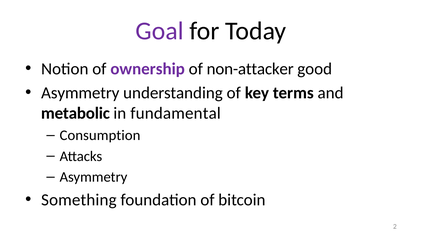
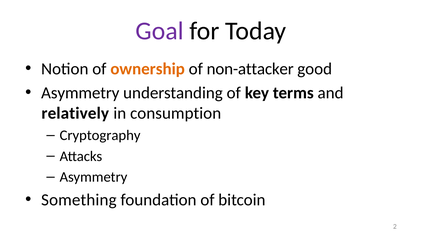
ownership colour: purple -> orange
metabolic: metabolic -> relatively
fundamental: fundamental -> consumption
Consumption: Consumption -> Cryptography
